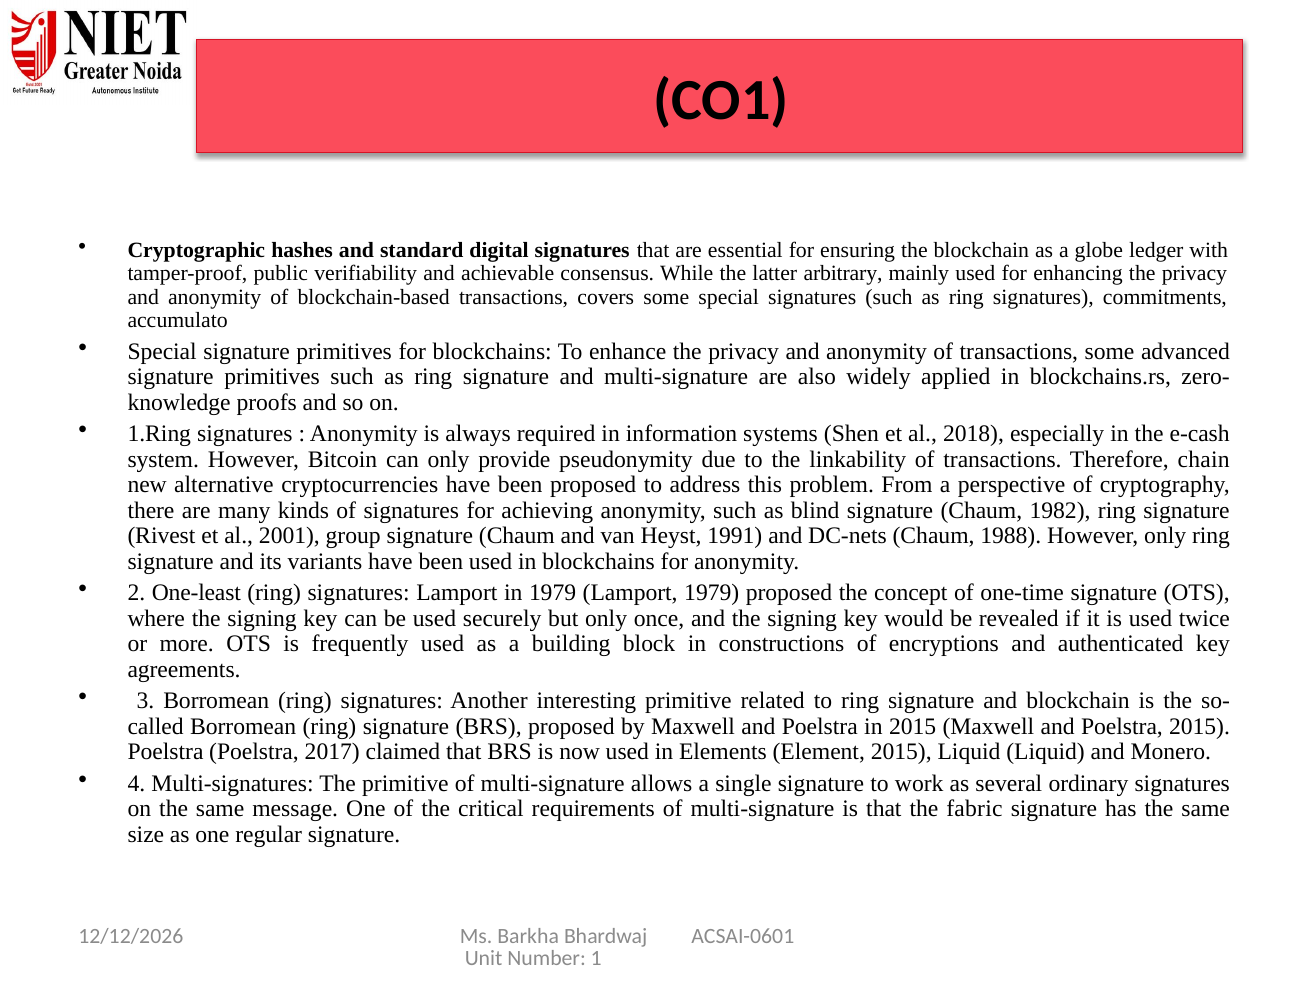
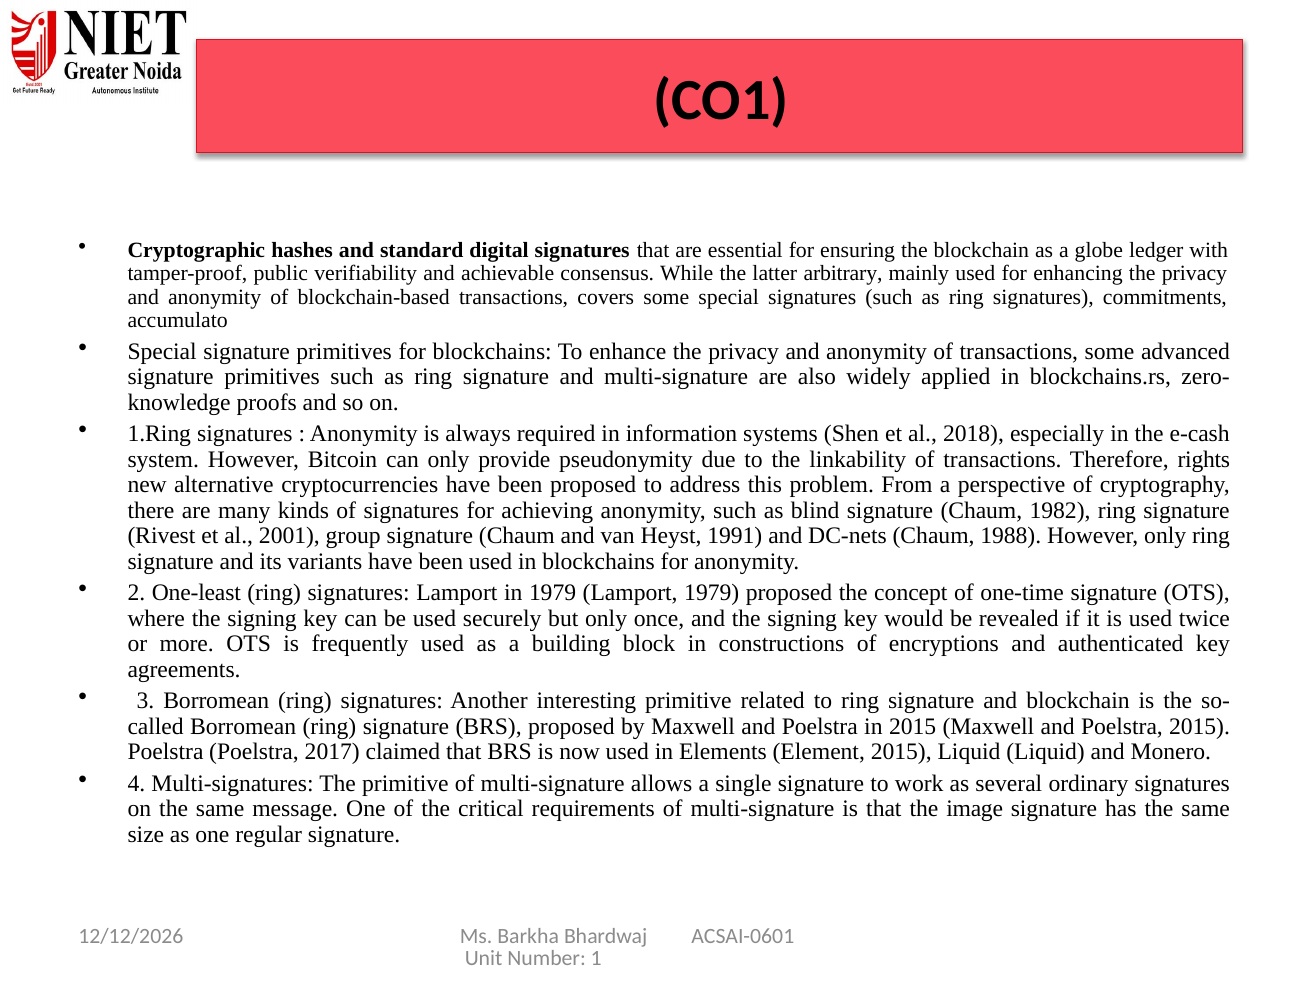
chain: chain -> rights
fabric: fabric -> image
